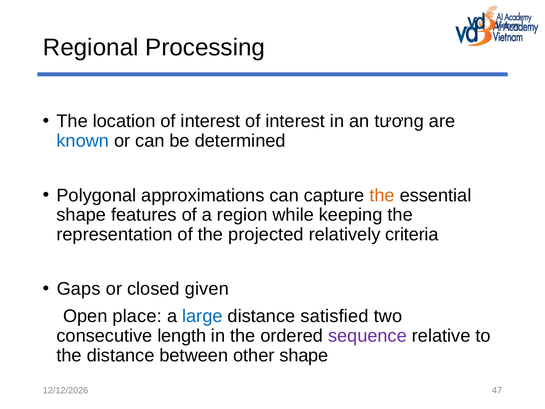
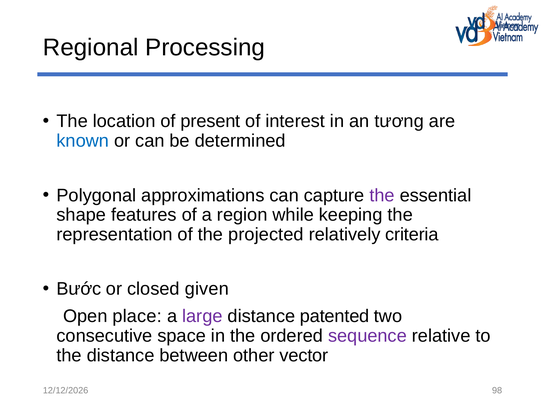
location of interest: interest -> present
the at (382, 195) colour: orange -> purple
Gaps: Gaps -> Bước
large colour: blue -> purple
satisfied: satisfied -> patented
length: length -> space
other shape: shape -> vector
47: 47 -> 98
